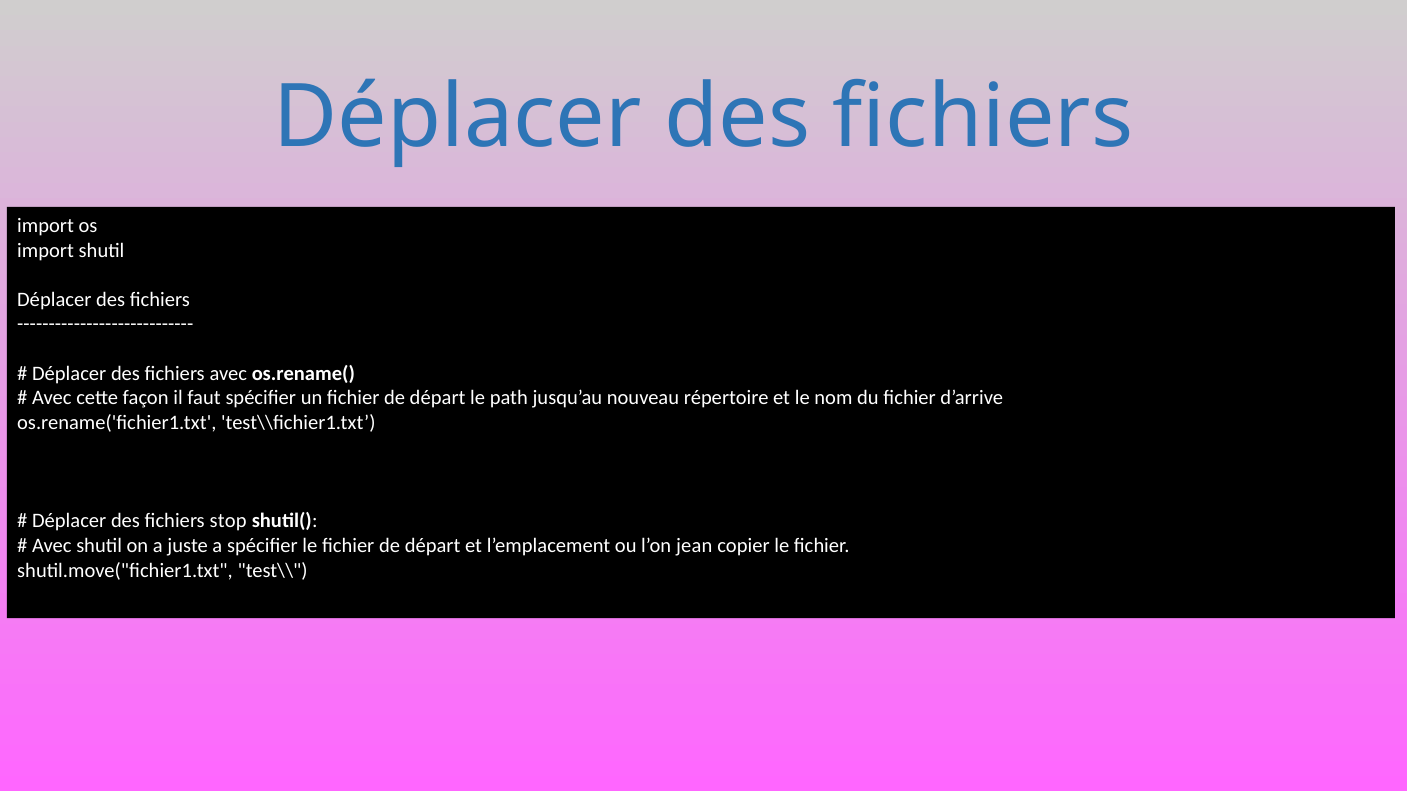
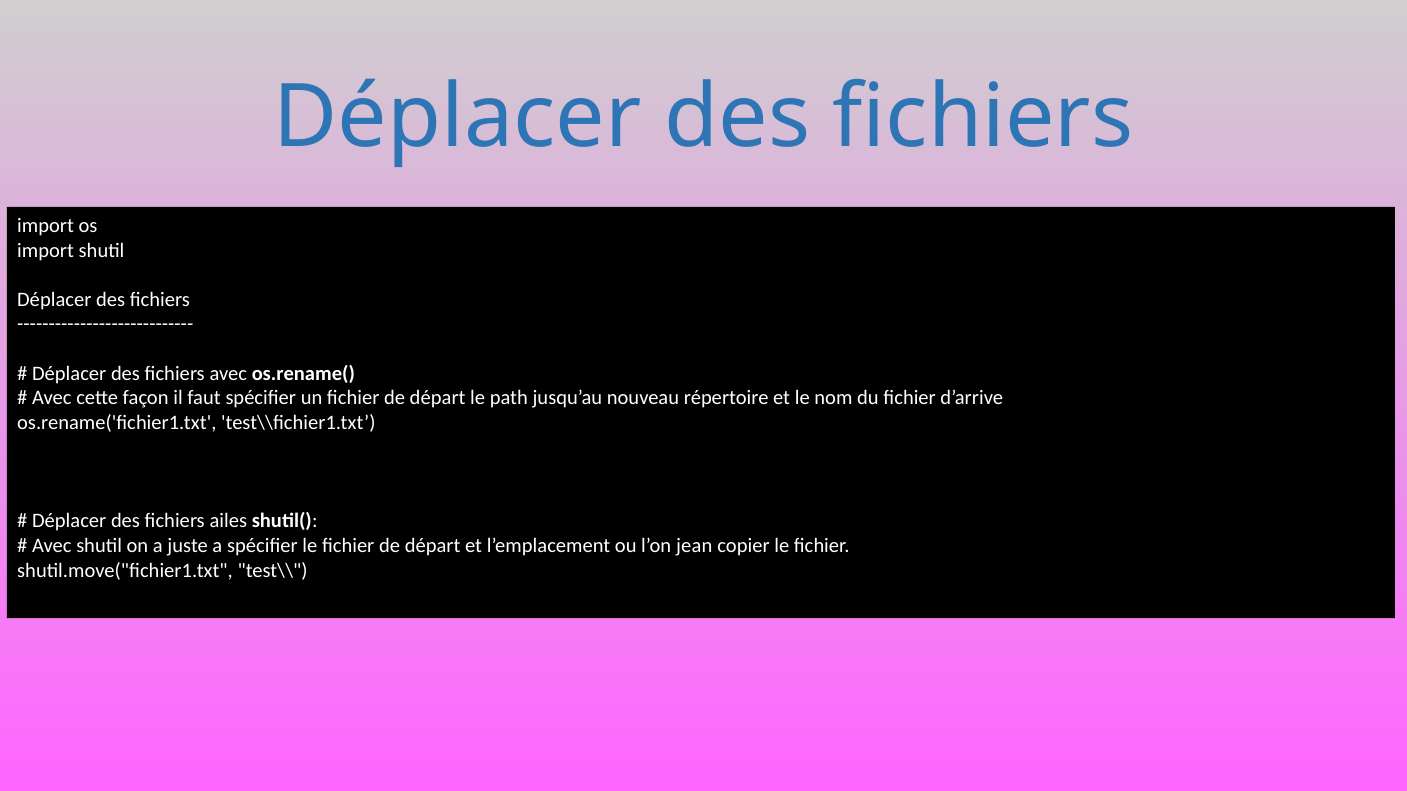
stop: stop -> ailes
